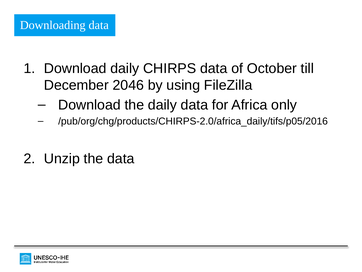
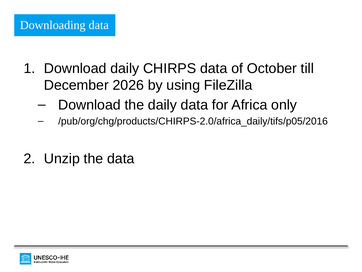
2046: 2046 -> 2026
